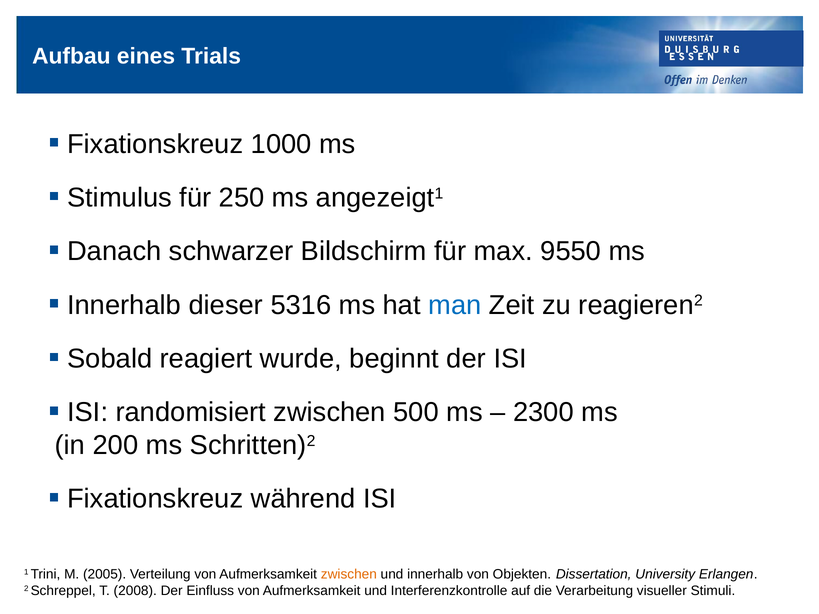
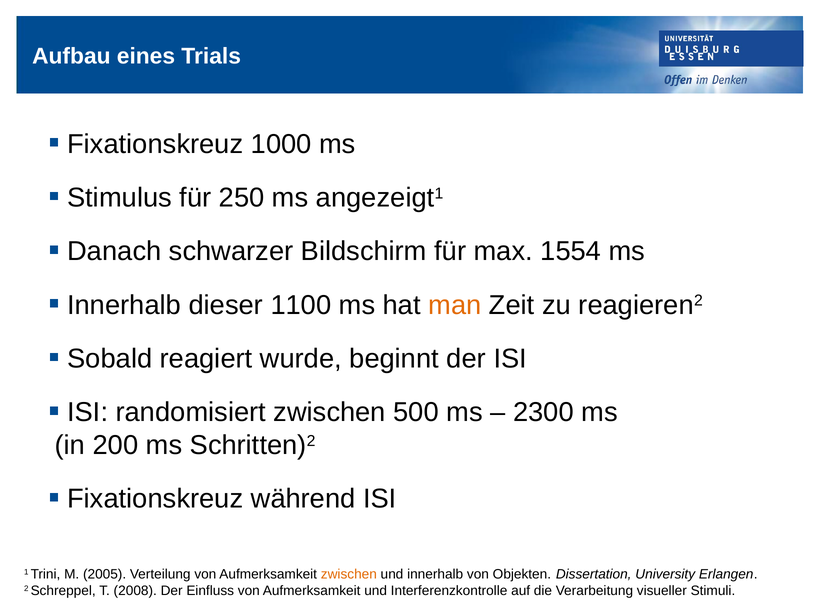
9550: 9550 -> 1554
5316: 5316 -> 1100
man colour: blue -> orange
